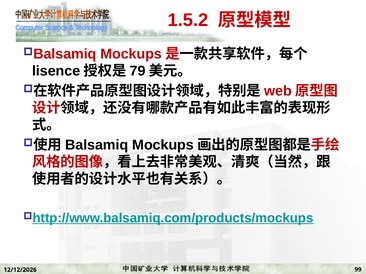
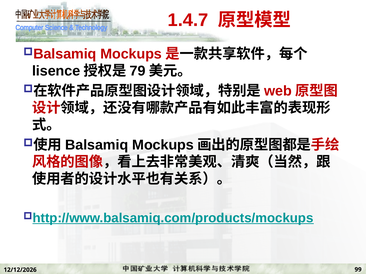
1.5.2: 1.5.2 -> 1.4.7
